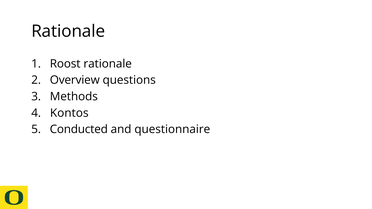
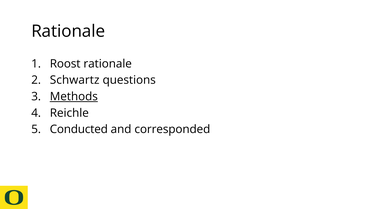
Overview: Overview -> Schwartz
Methods underline: none -> present
Kontos: Kontos -> Reichle
questionnaire: questionnaire -> corresponded
